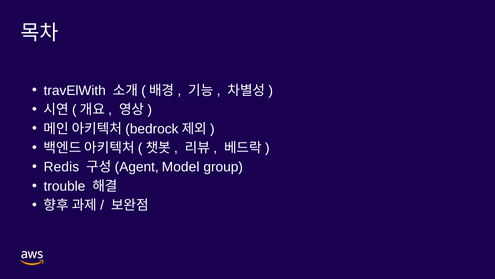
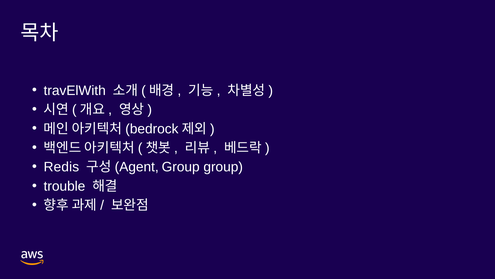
Agent Model: Model -> Group
